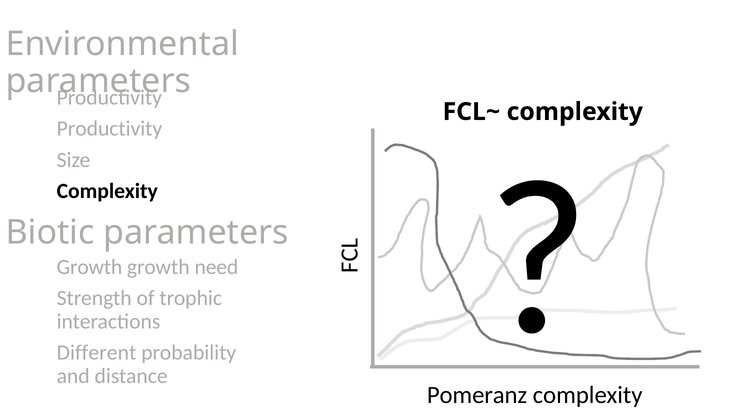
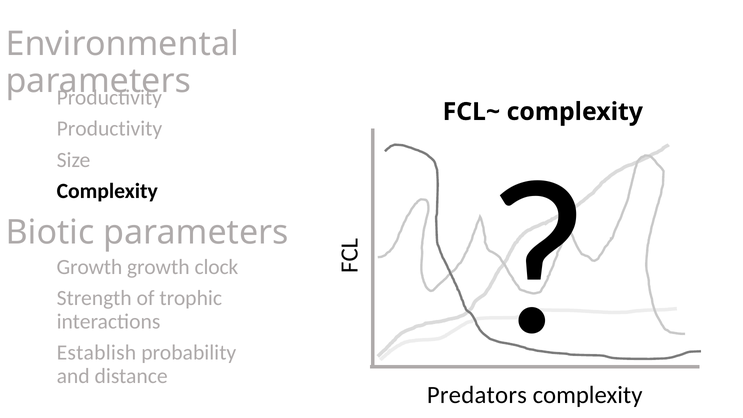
need: need -> clock
Different: Different -> Establish
Pomeranz: Pomeranz -> Predators
